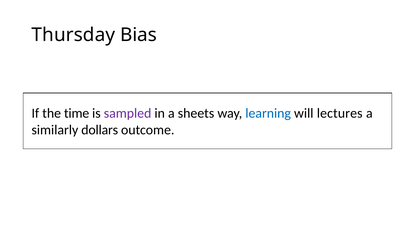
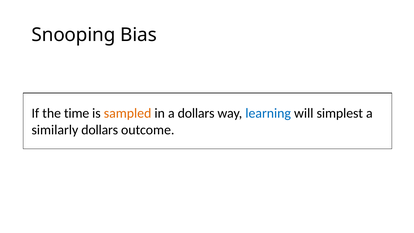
Thursday: Thursday -> Snooping
sampled colour: purple -> orange
a sheets: sheets -> dollars
lectures: lectures -> simplest
